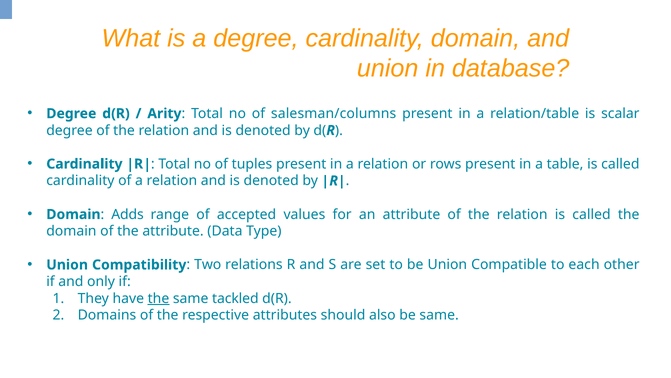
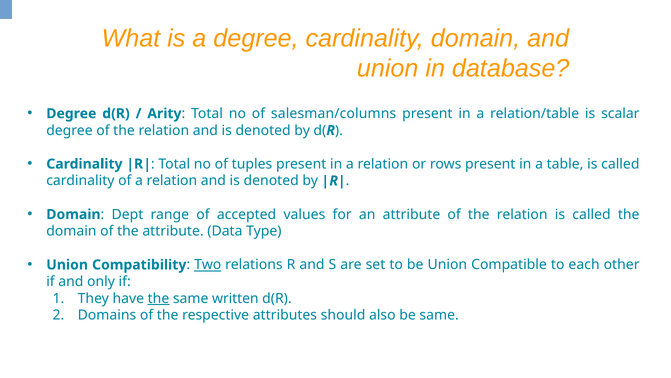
Adds: Adds -> Dept
Two underline: none -> present
tackled: tackled -> written
